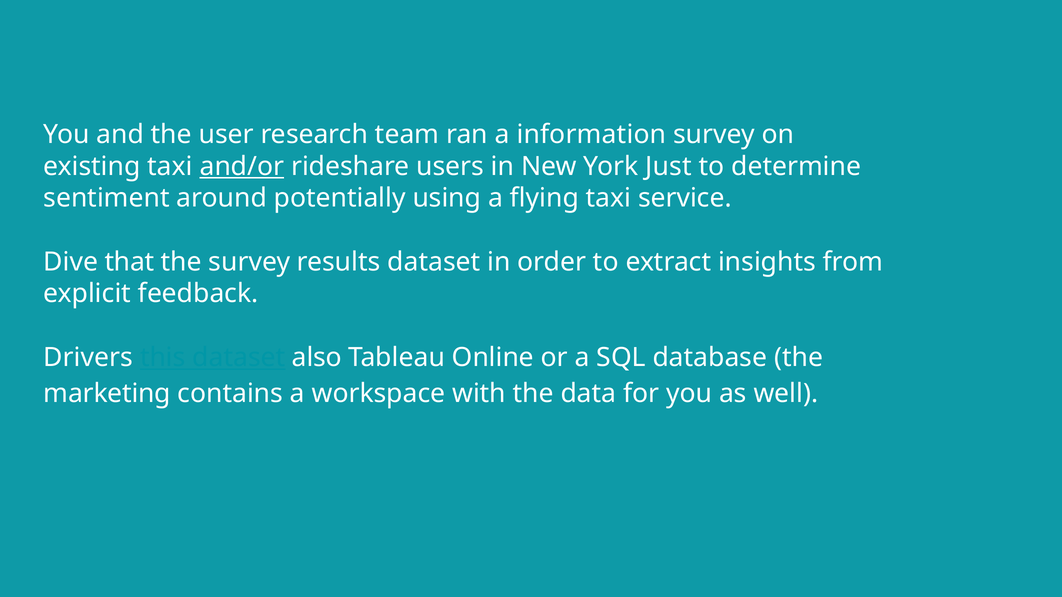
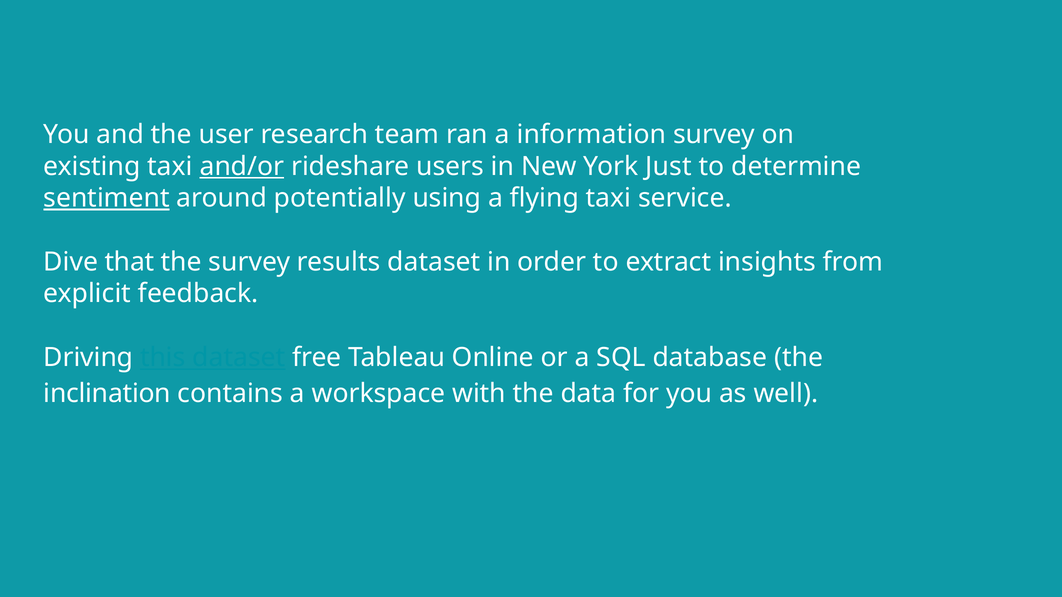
sentiment underline: none -> present
Drivers: Drivers -> Driving
also: also -> free
marketing: marketing -> inclination
